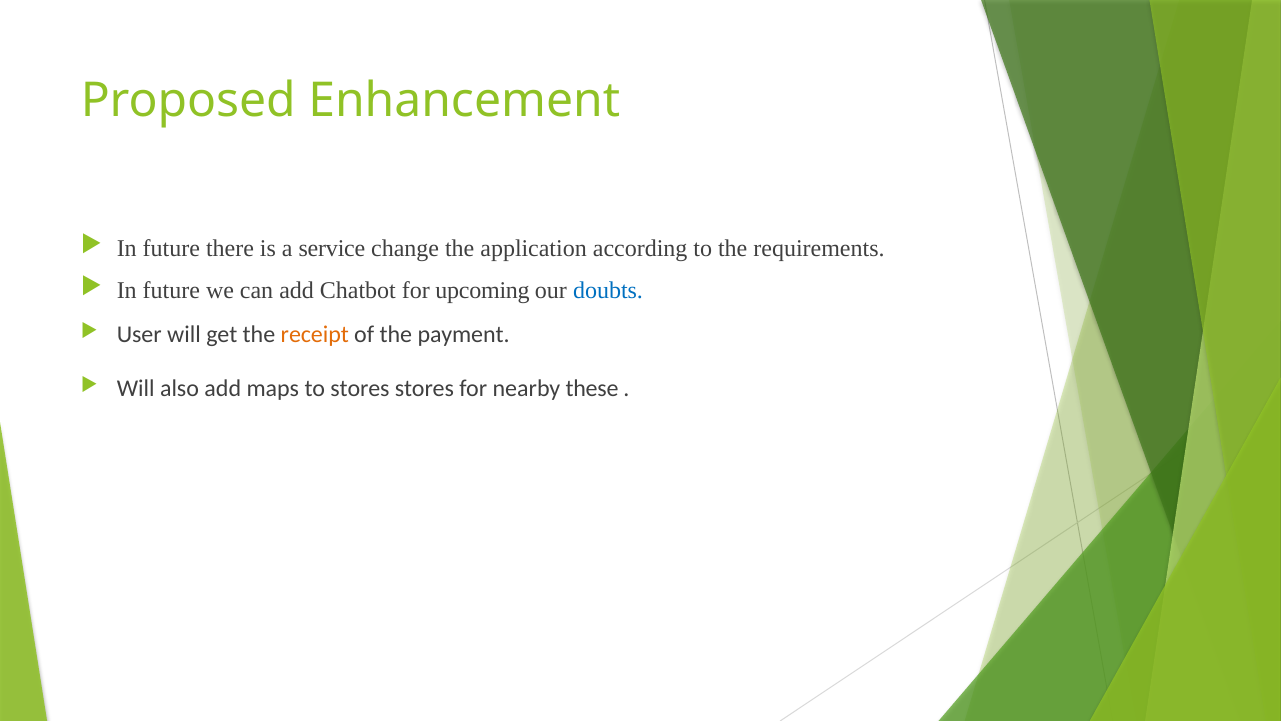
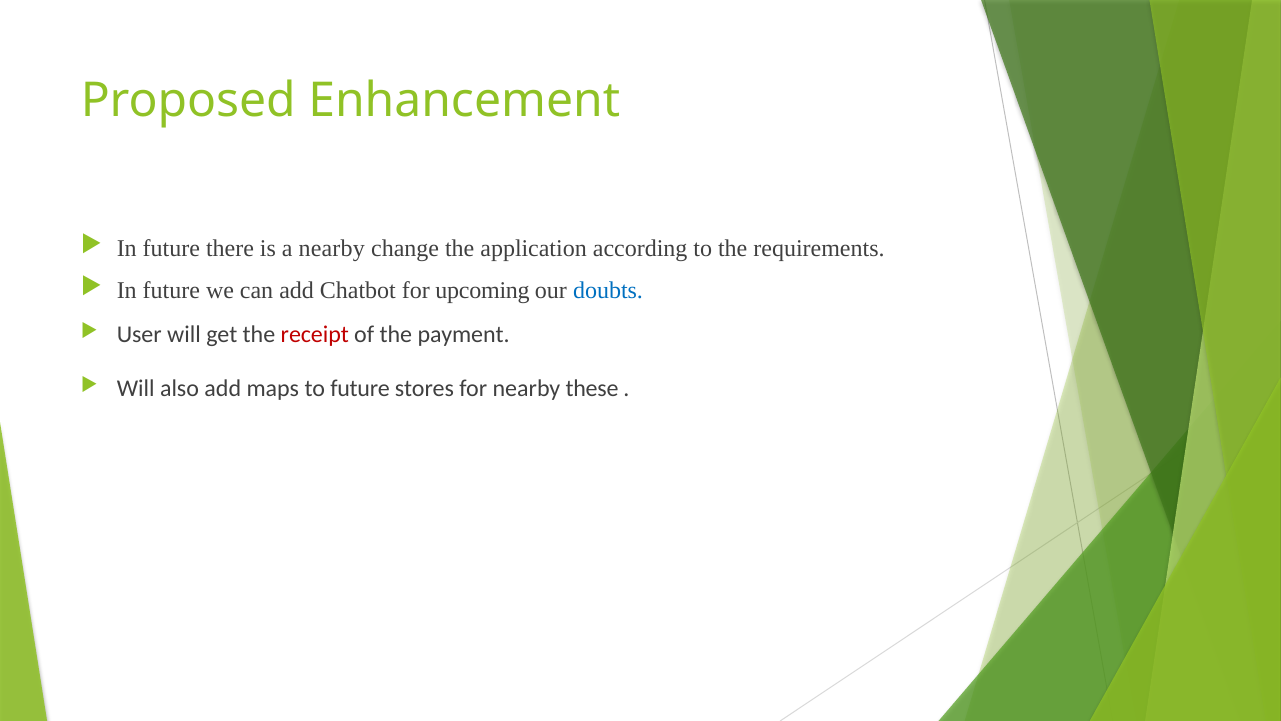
a service: service -> nearby
receipt colour: orange -> red
to stores: stores -> future
